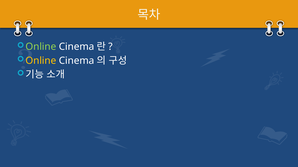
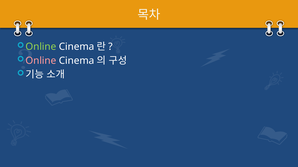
Online at (41, 61) colour: yellow -> pink
